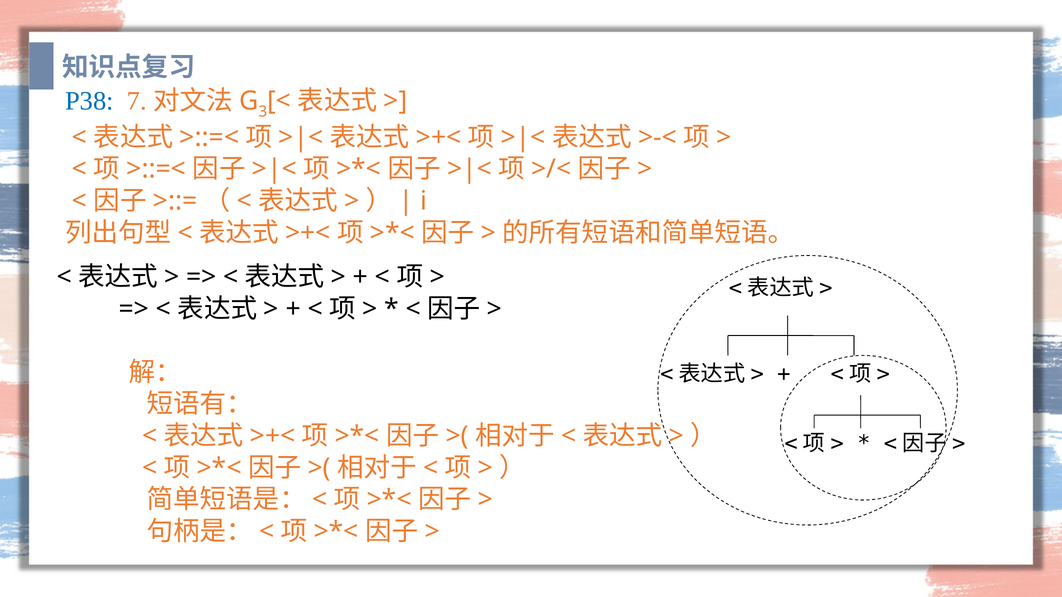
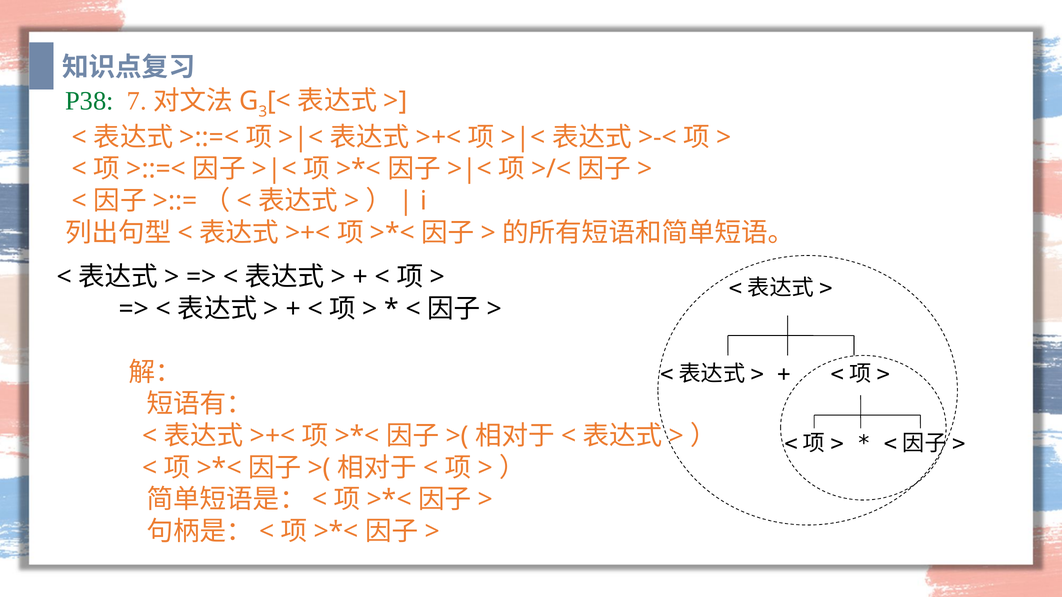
P38 colour: blue -> green
